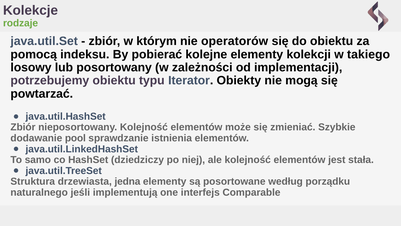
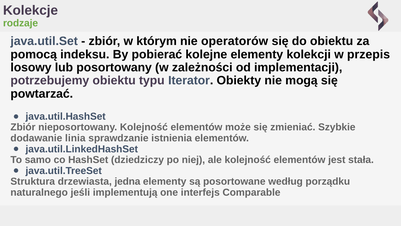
takiego: takiego -> przepis
pool: pool -> linia
